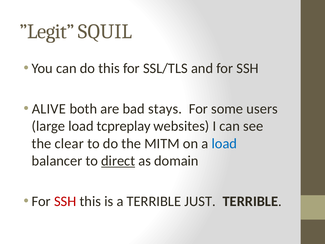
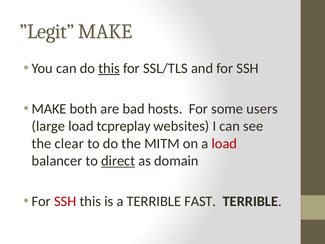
”Legit SQUIL: SQUIL -> MAKE
this at (109, 68) underline: none -> present
ALIVE at (49, 109): ALIVE -> MAKE
stays: stays -> hosts
load at (224, 143) colour: blue -> red
JUST: JUST -> FAST
